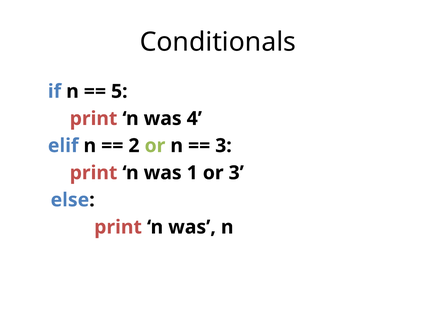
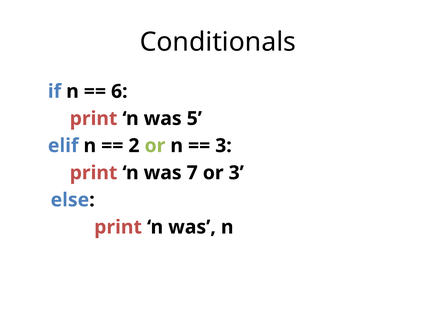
5: 5 -> 6
4: 4 -> 5
1: 1 -> 7
